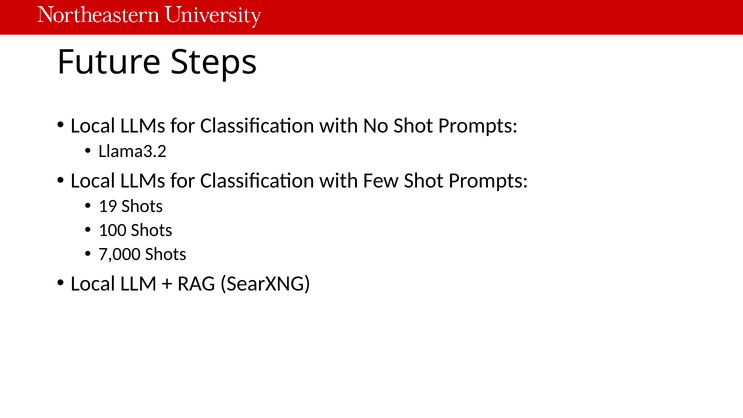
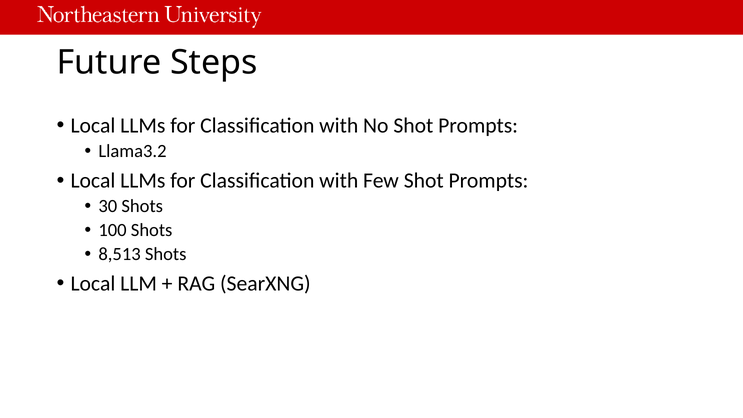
19: 19 -> 30
7,000: 7,000 -> 8,513
